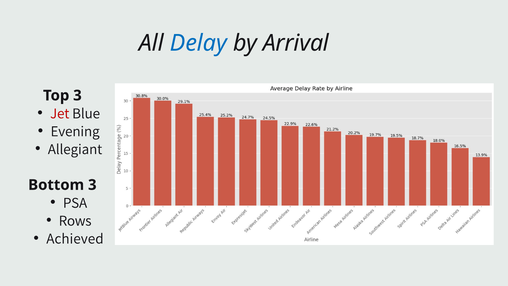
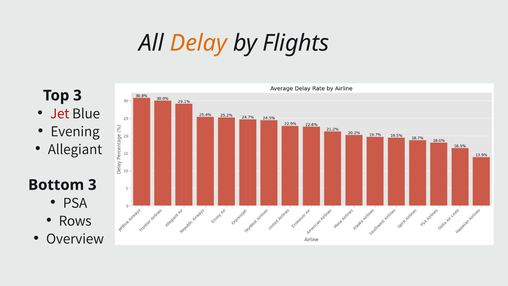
Delay colour: blue -> orange
Arrival: Arrival -> Flights
Achieved: Achieved -> Overview
